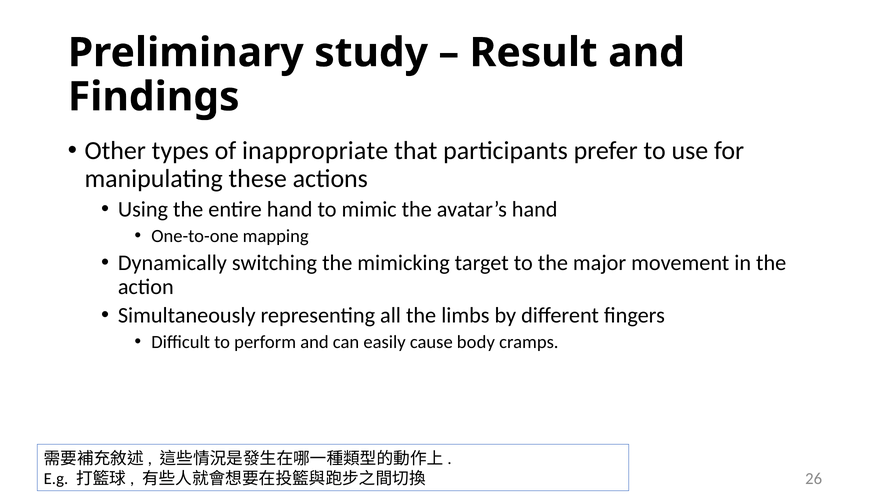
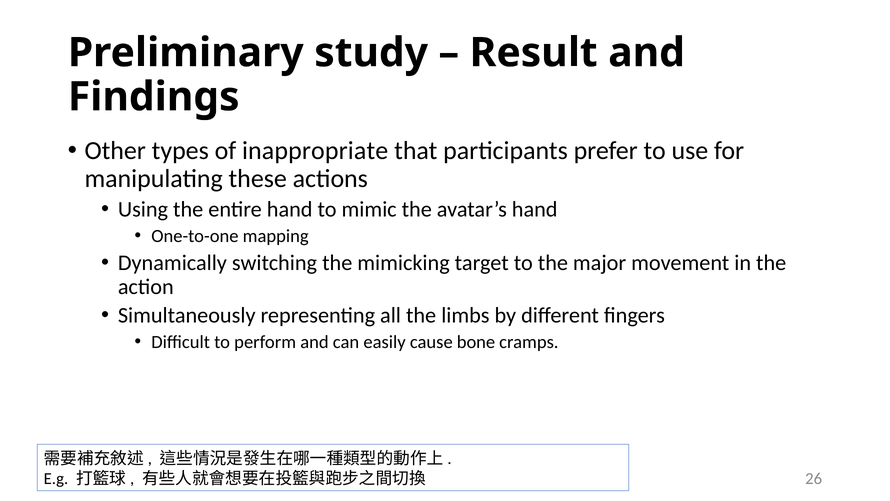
body: body -> bone
